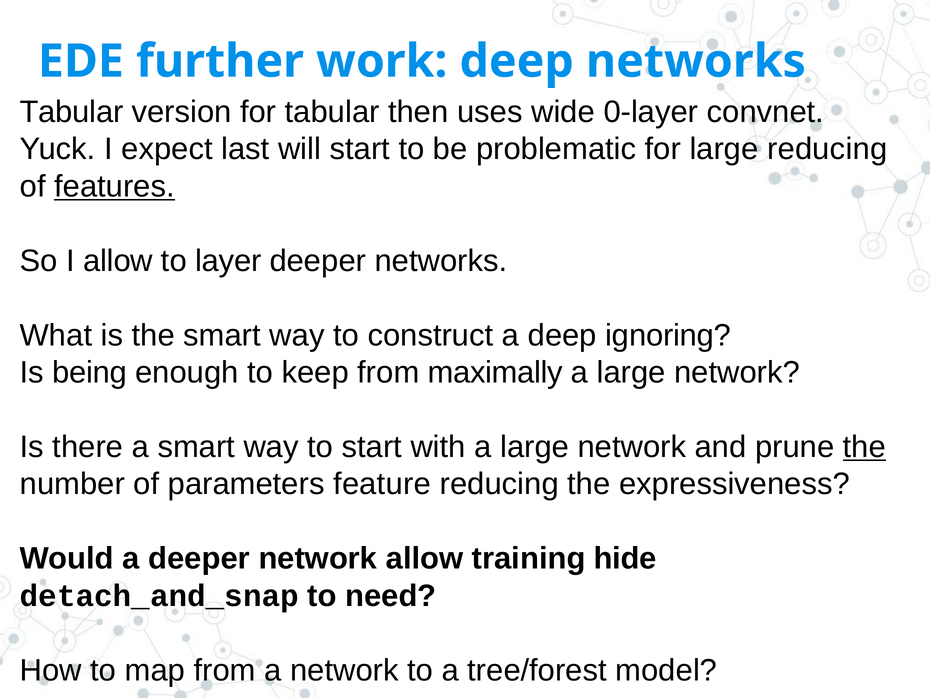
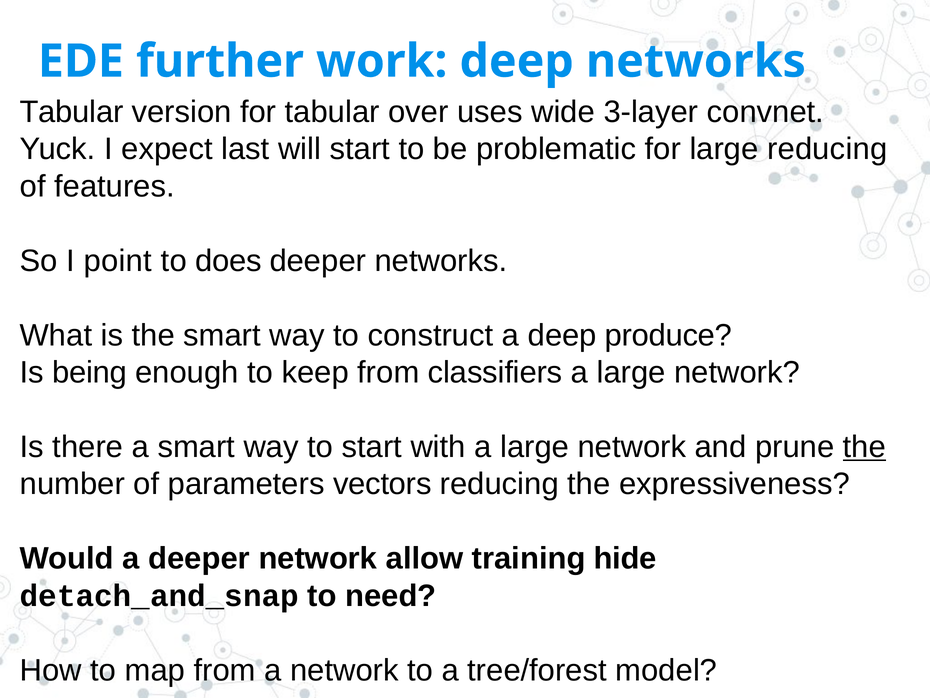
then: then -> over
0-layer: 0-layer -> 3-layer
features underline: present -> none
I allow: allow -> point
layer: layer -> does
ignoring: ignoring -> produce
maximally: maximally -> classifiers
feature: feature -> vectors
